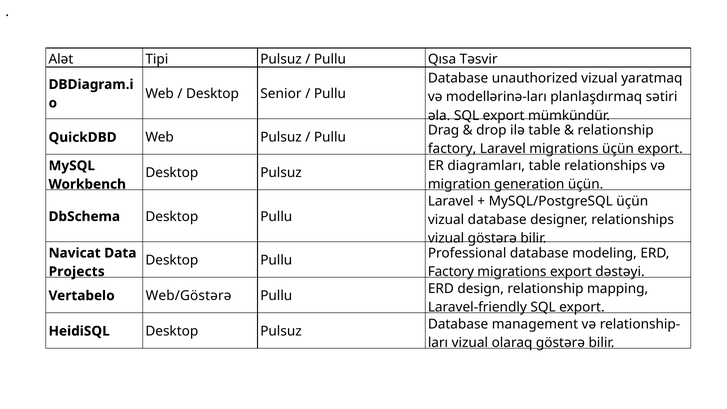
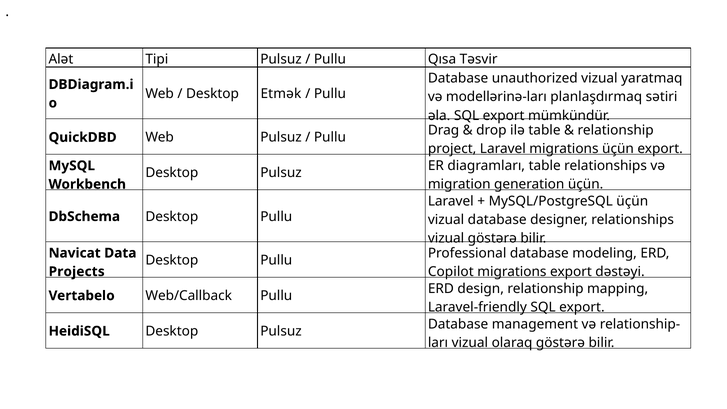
Senior: Senior -> Etmək
factory at (452, 149): factory -> project
Factory at (451, 272): Factory -> Copilot
Web/Göstərə: Web/Göstərə -> Web/Callback
